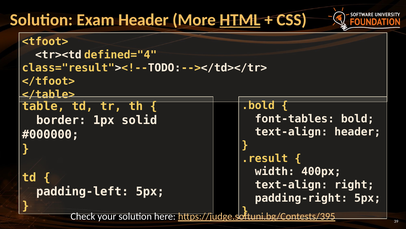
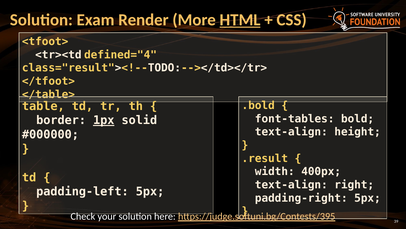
Exam Header: Header -> Render
1px underline: none -> present
text-align header: header -> height
